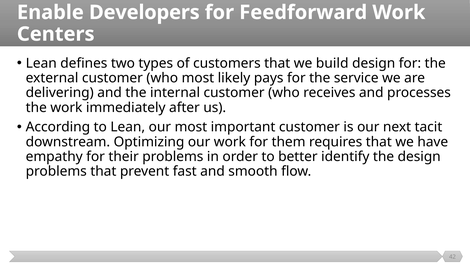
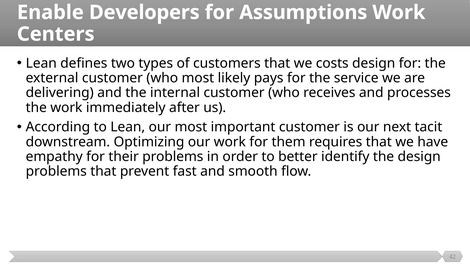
Feedforward: Feedforward -> Assumptions
build: build -> costs
